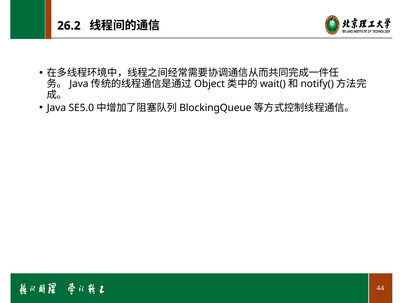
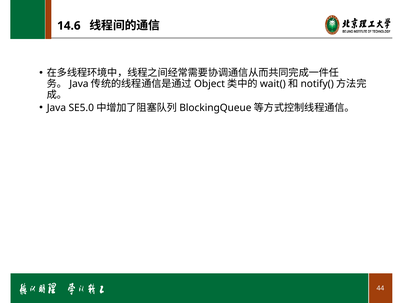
26.2: 26.2 -> 14.6
